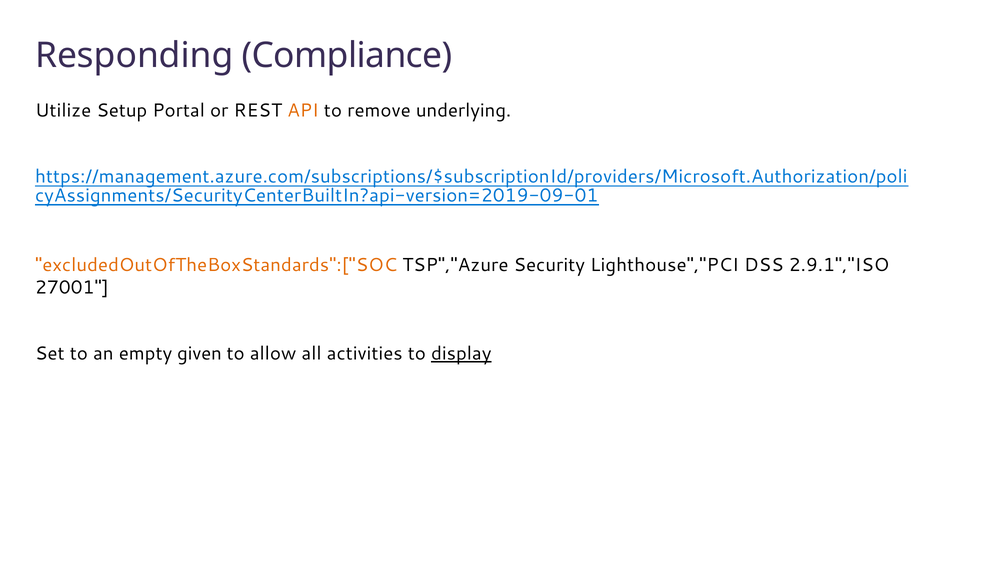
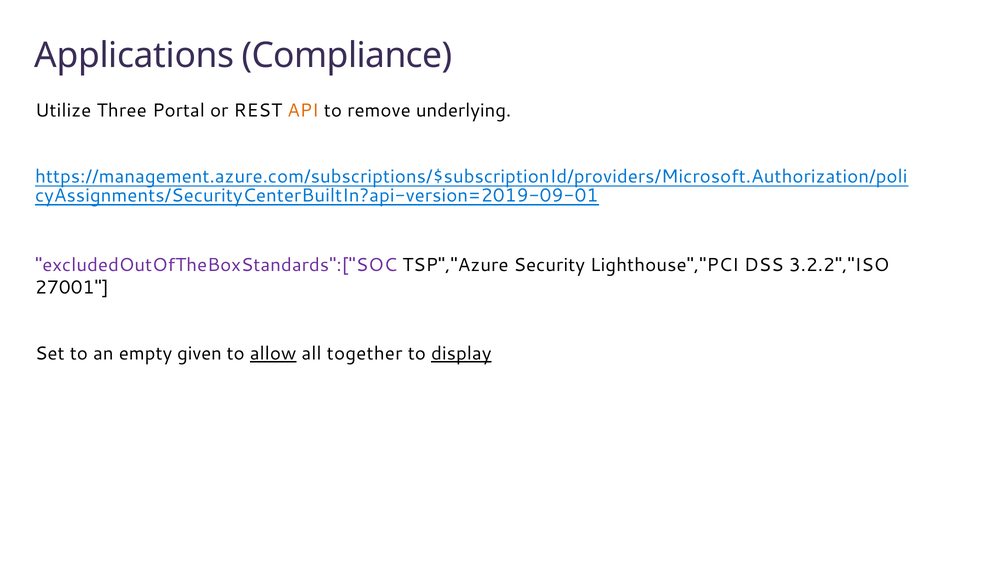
Responding: Responding -> Applications
Setup: Setup -> Three
excludedOutOfTheBoxStandards":["SOC colour: orange -> purple
2.9.1","ISO: 2.9.1","ISO -> 3.2.2","ISO
allow underline: none -> present
activities: activities -> together
